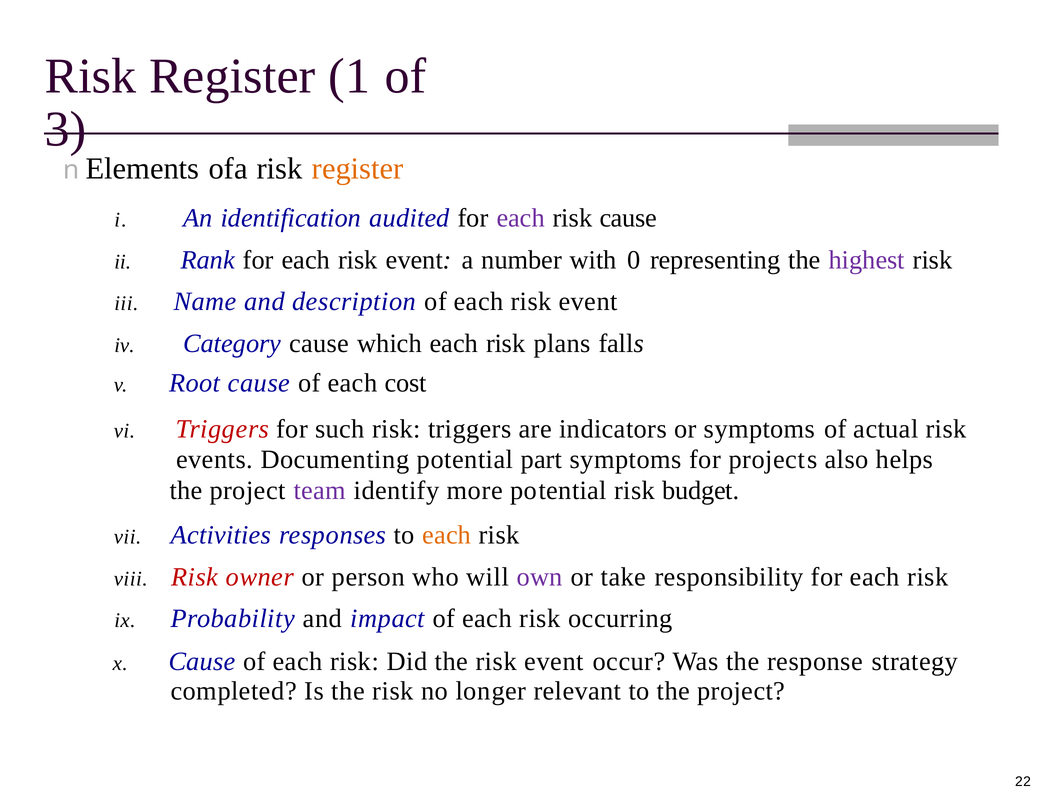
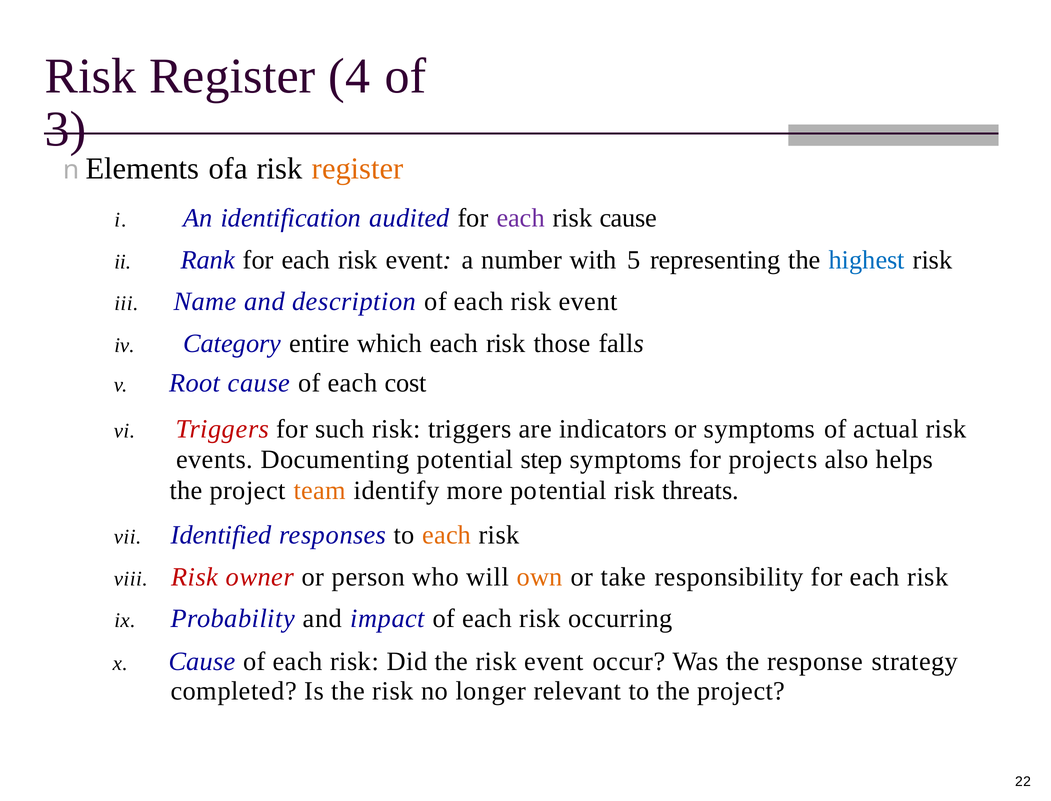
1: 1 -> 4
0: 0 -> 5
highest colour: purple -> blue
Category cause: cause -> entire
plans: plans -> those
part: part -> step
team colour: purple -> orange
budget: budget -> threats
Activities: Activities -> Identified
own colour: purple -> orange
